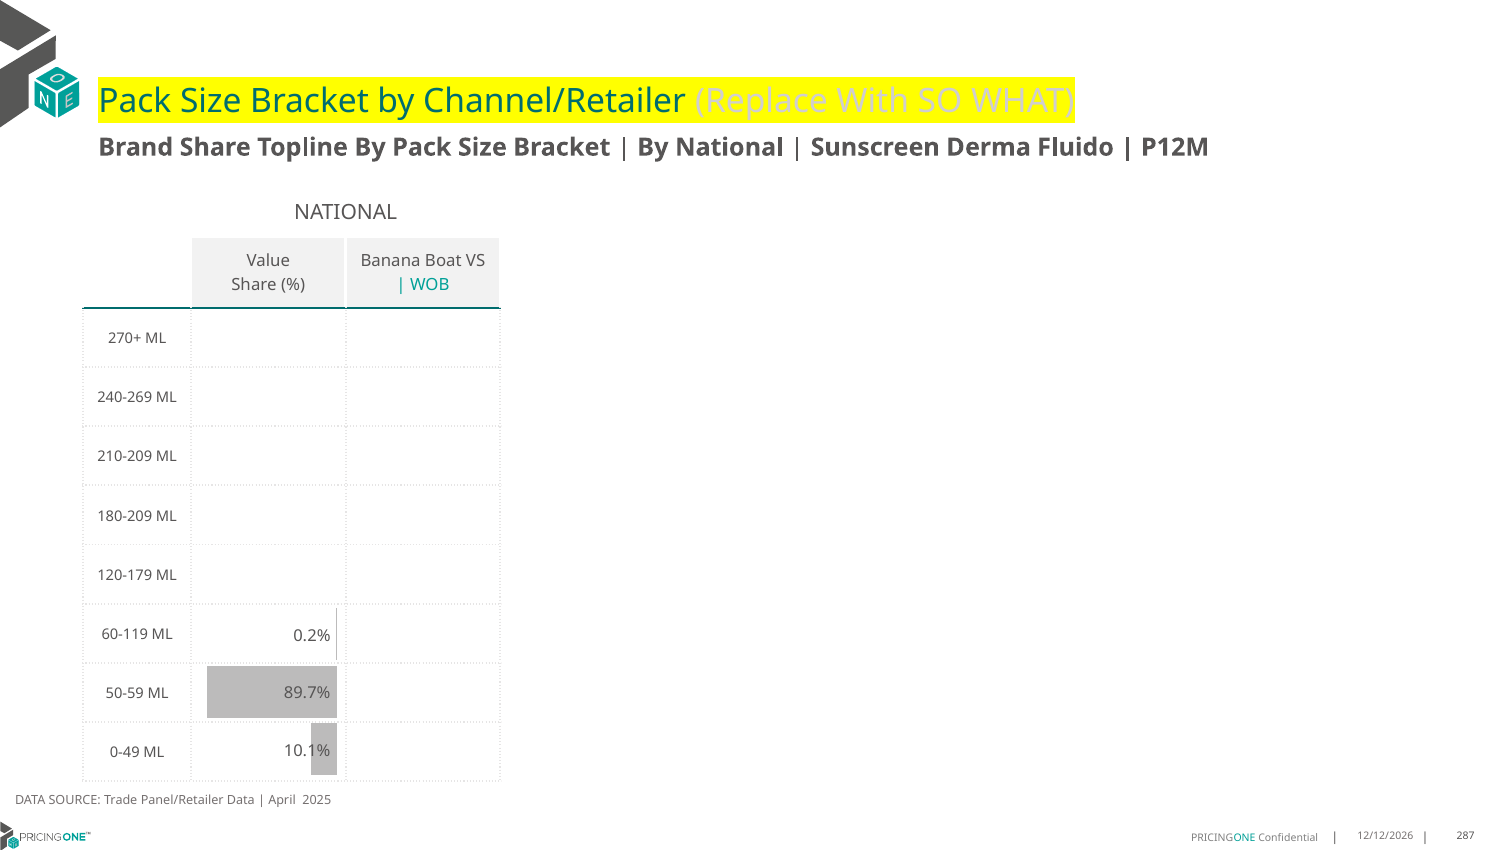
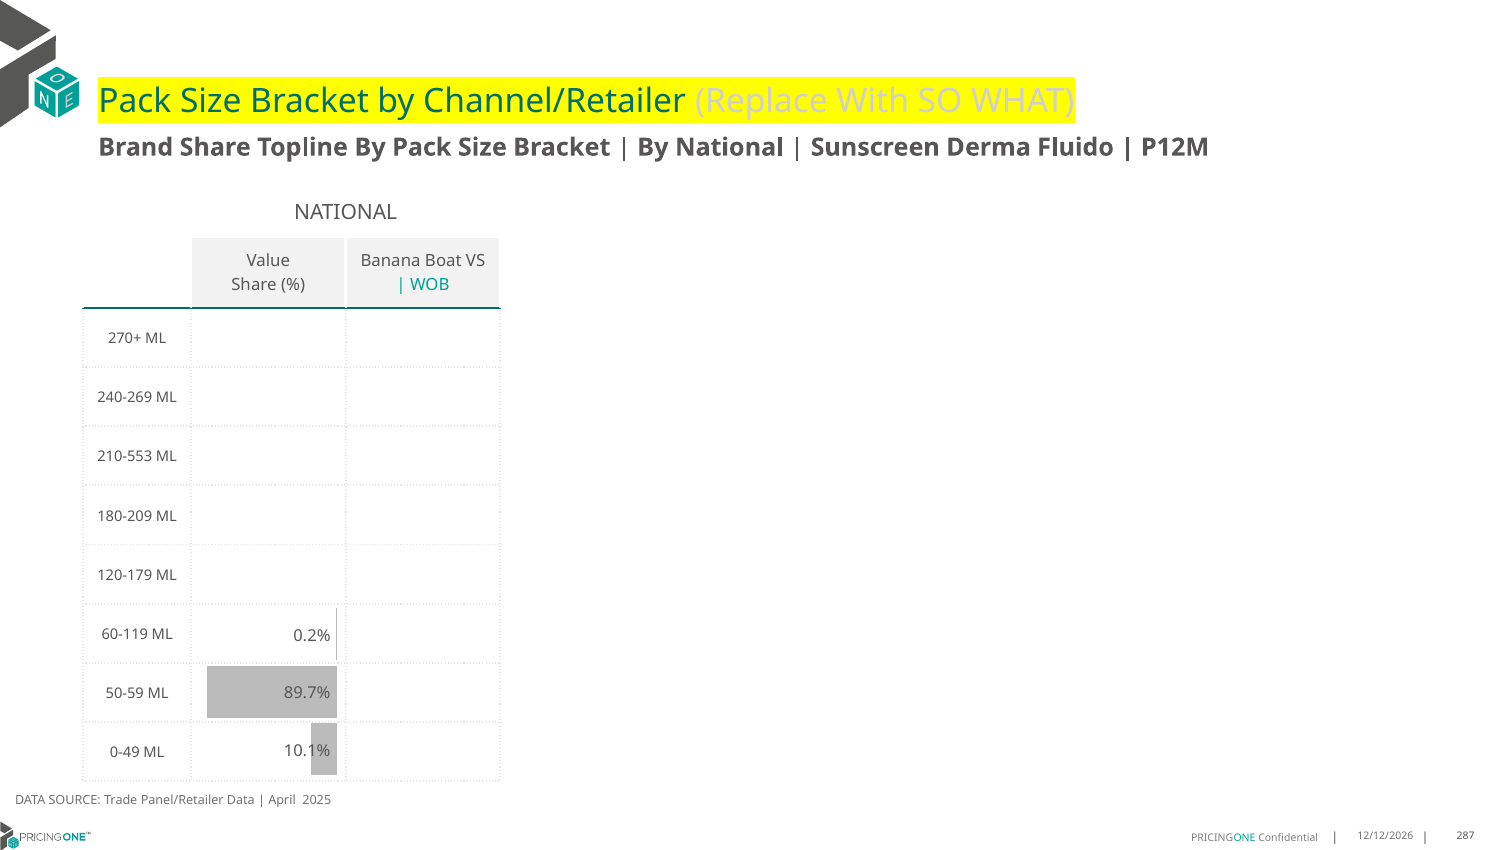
210-209: 210-209 -> 210-553
